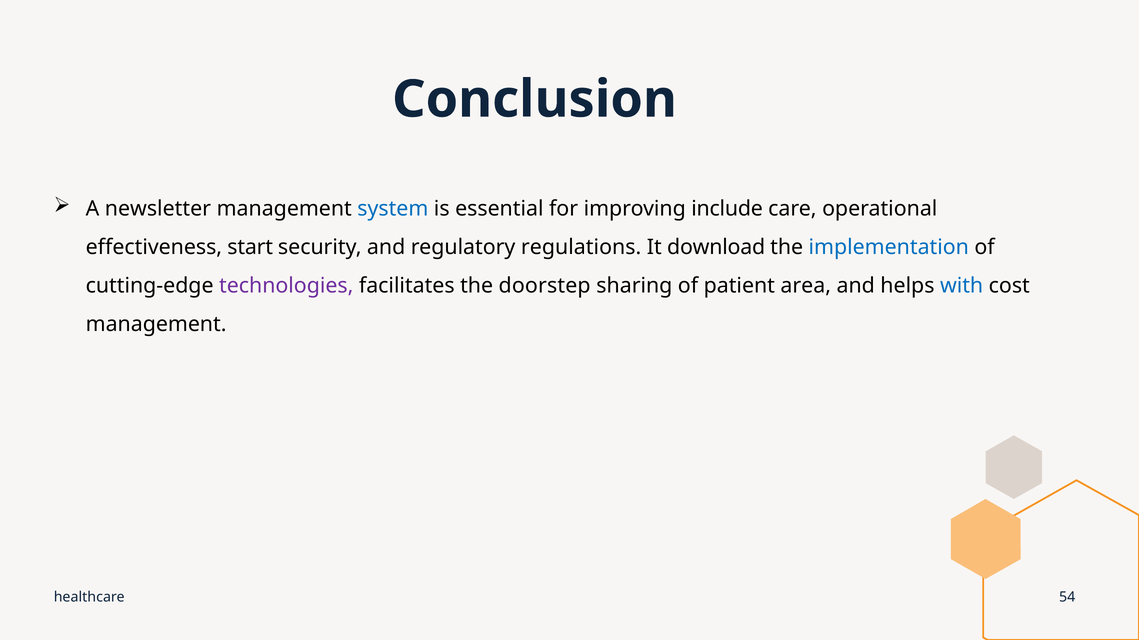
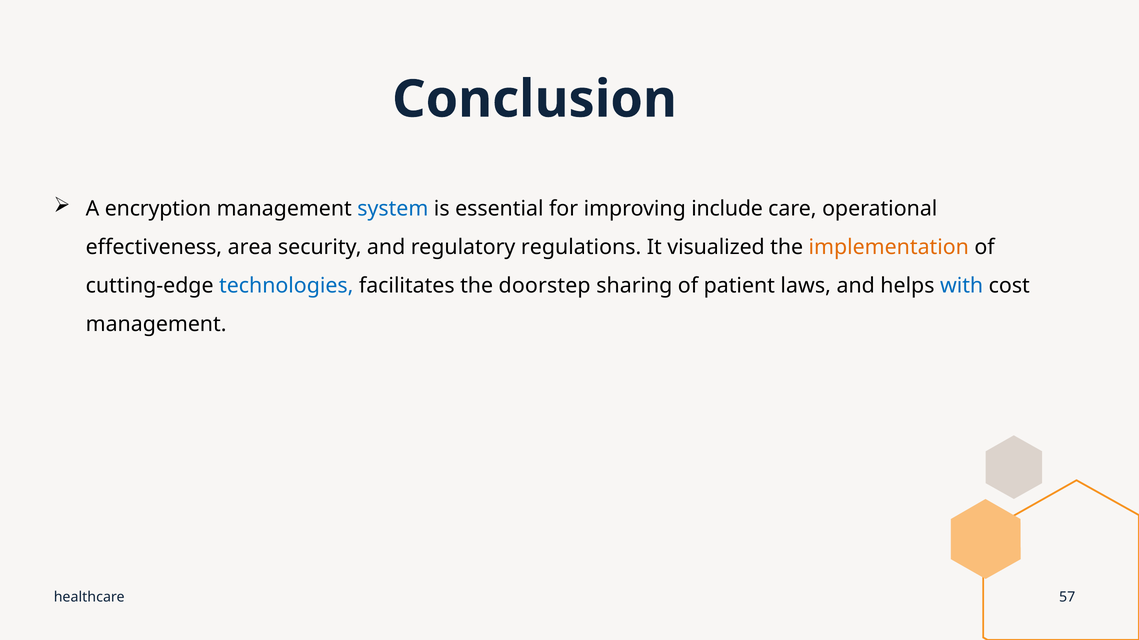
newsletter: newsletter -> encryption
start: start -> area
download: download -> visualized
implementation colour: blue -> orange
technologies colour: purple -> blue
area: area -> laws
54: 54 -> 57
